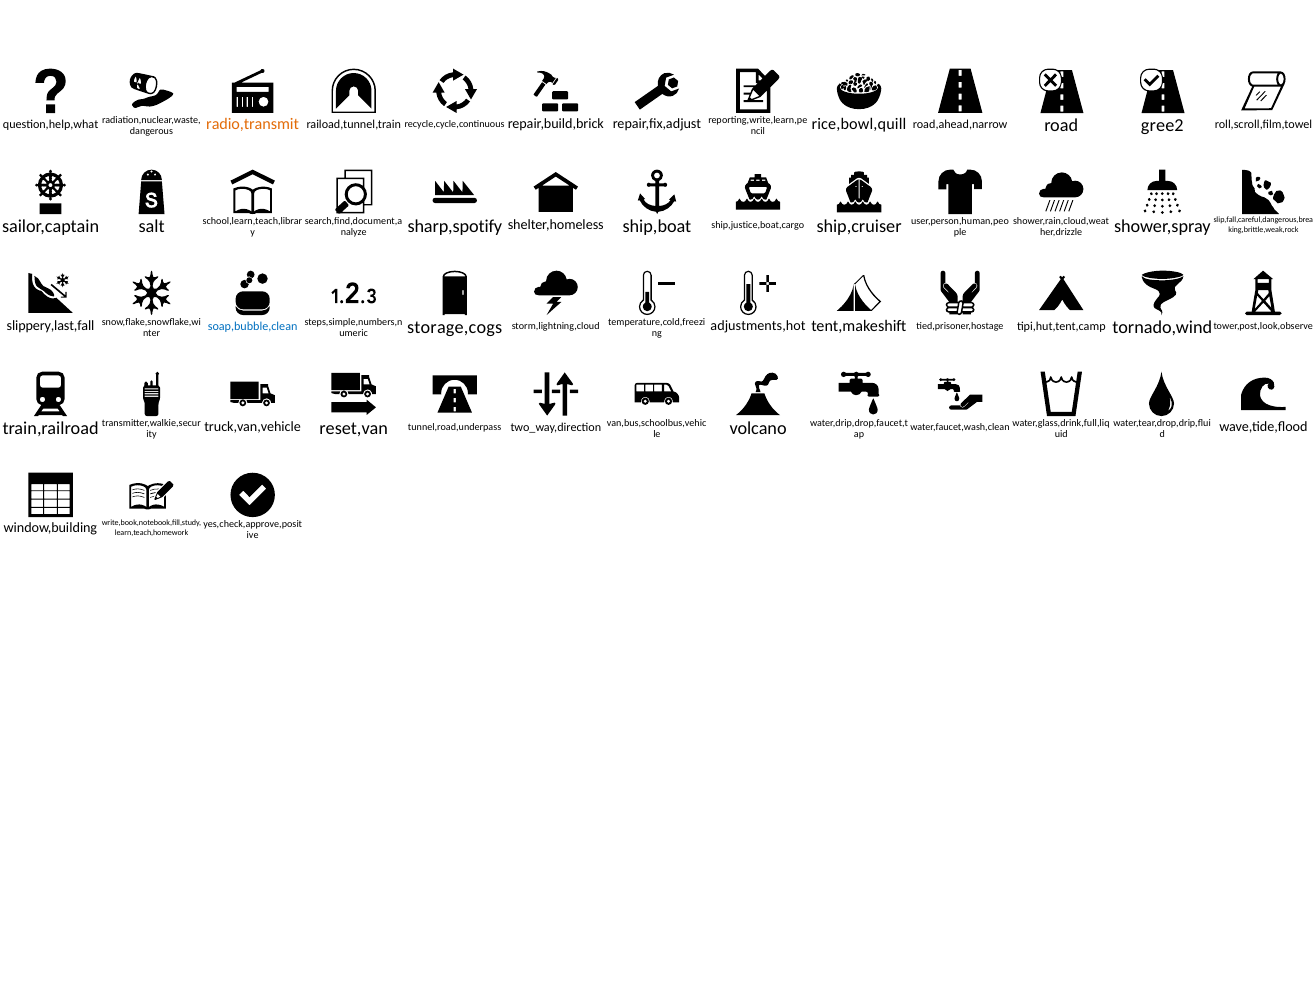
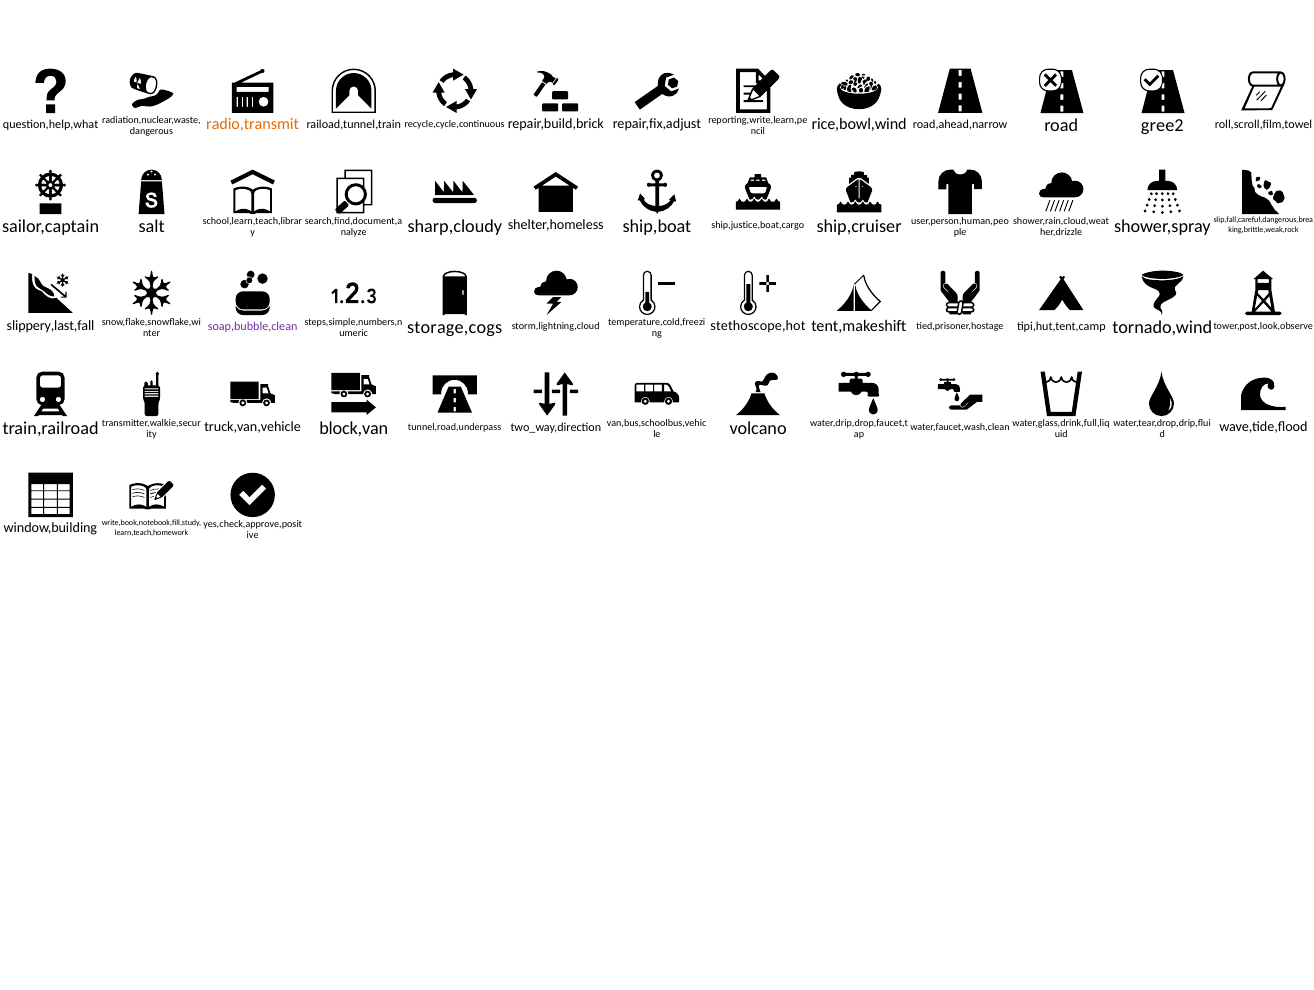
rice,bowl,quill: rice,bowl,quill -> rice,bowl,wind
sharp,spotify: sharp,spotify -> sharp,cloudy
soap,bubble,clean colour: blue -> purple
adjustments,hot: adjustments,hot -> stethoscope,hot
reset,van: reset,van -> block,van
